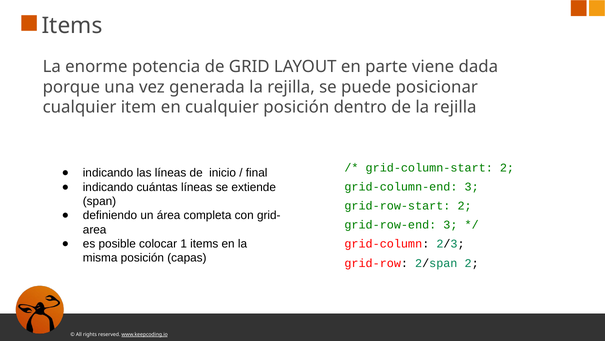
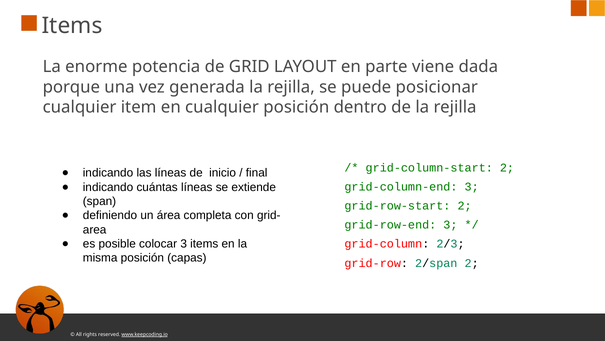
colocar 1: 1 -> 3
